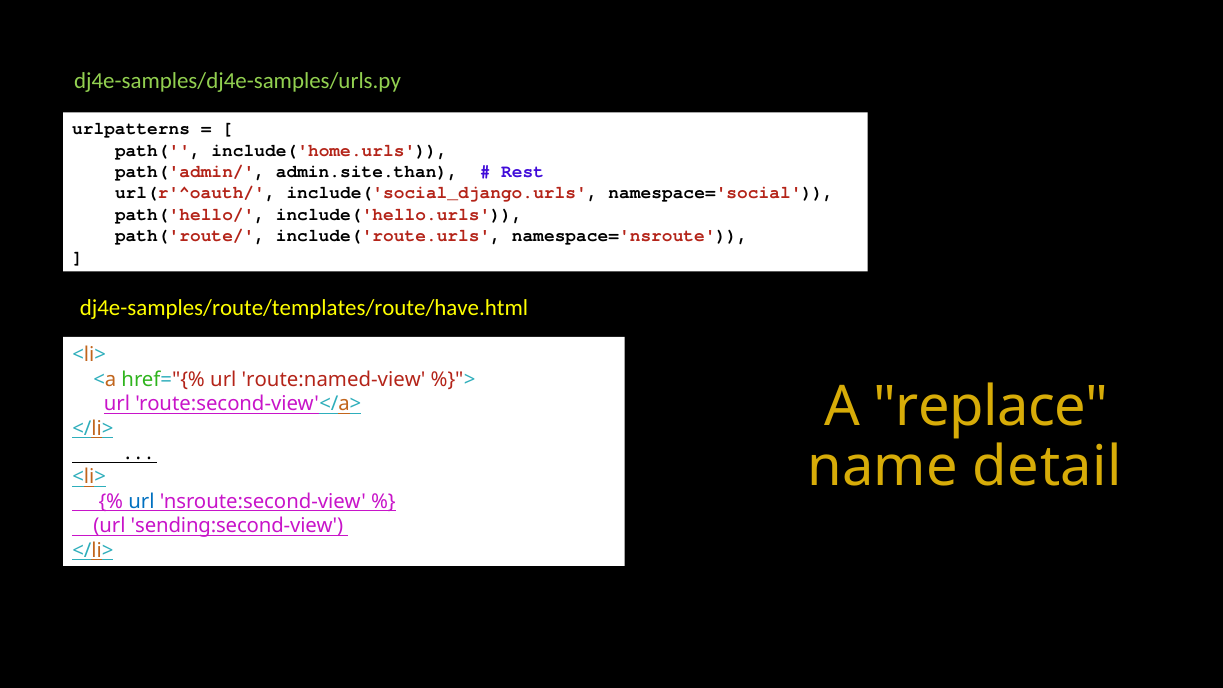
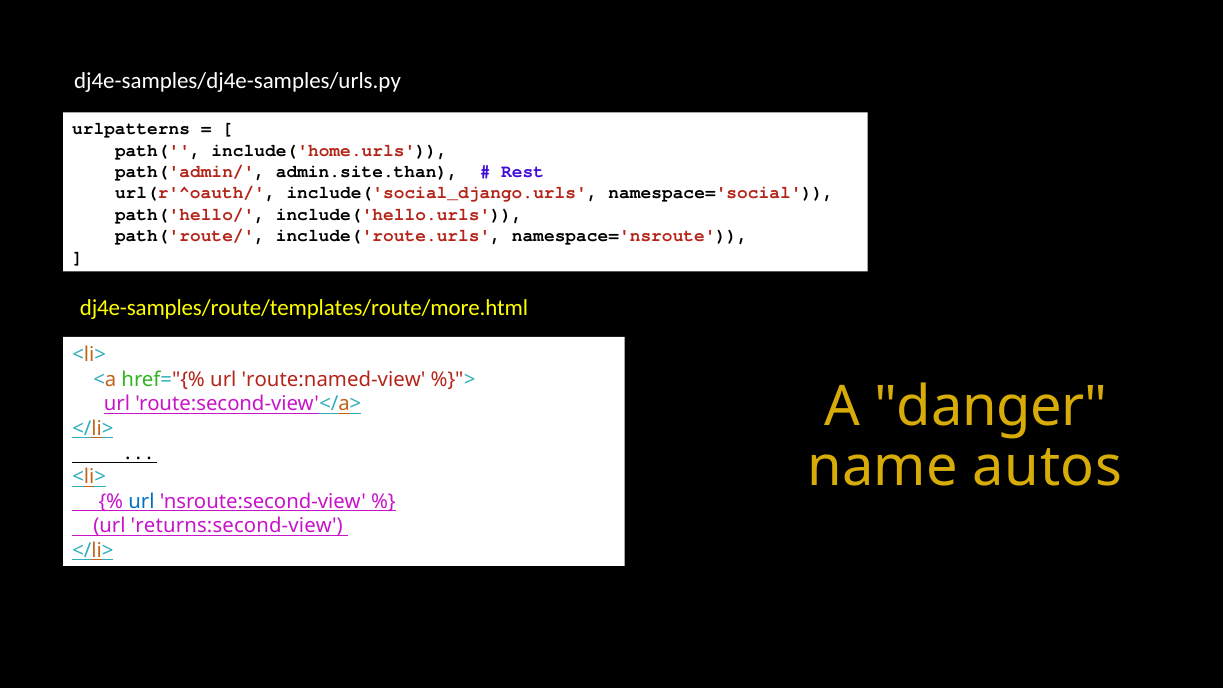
dj4e-samples/dj4e-samples/urls.py colour: light green -> white
dj4e-samples/route/templates/route/have.html: dj4e-samples/route/templates/route/have.html -> dj4e-samples/route/templates/route/more.html
replace: replace -> danger
detail: detail -> autos
sending:second-view: sending:second-view -> returns:second-view
